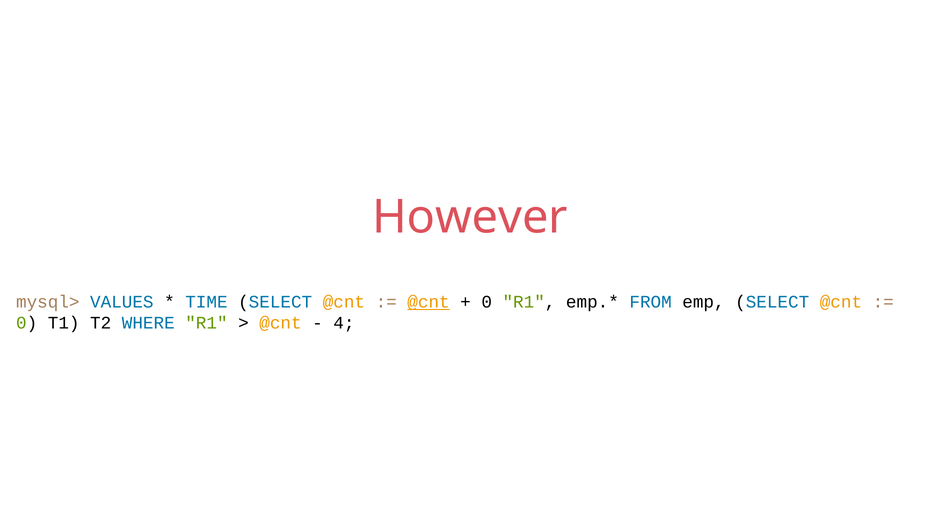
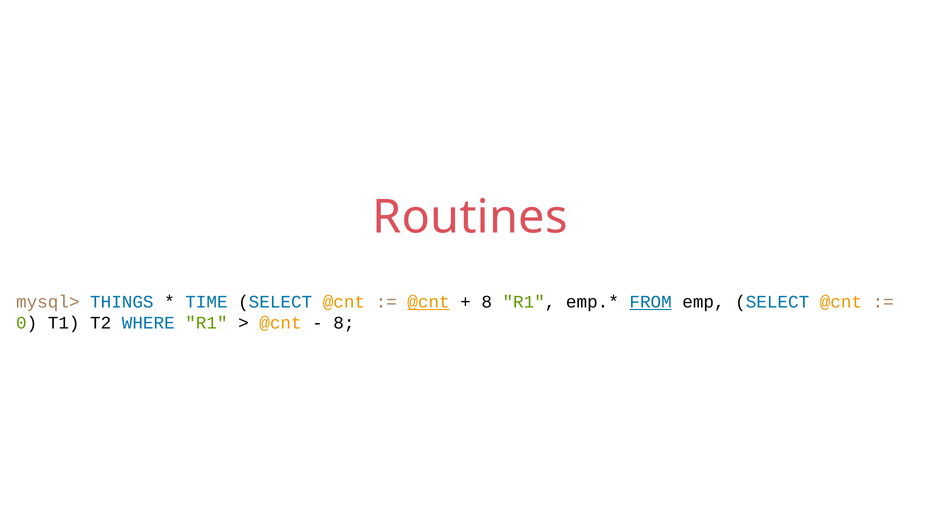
However: However -> Routines
VALUES: VALUES -> THINGS
0 at (487, 302): 0 -> 8
FROM underline: none -> present
4 at (344, 323): 4 -> 8
